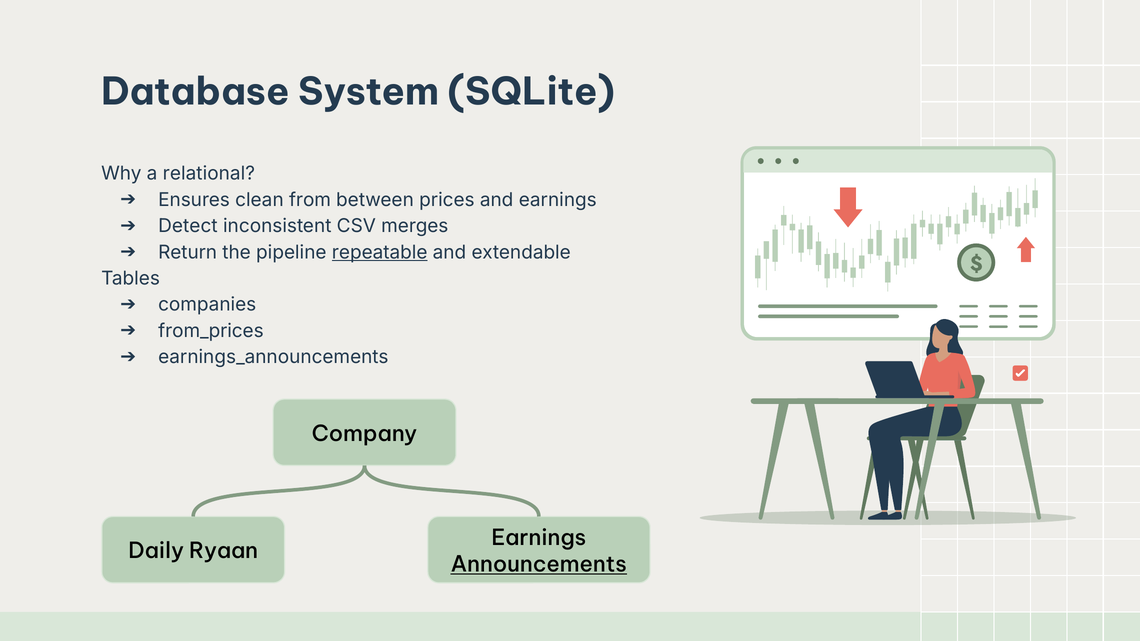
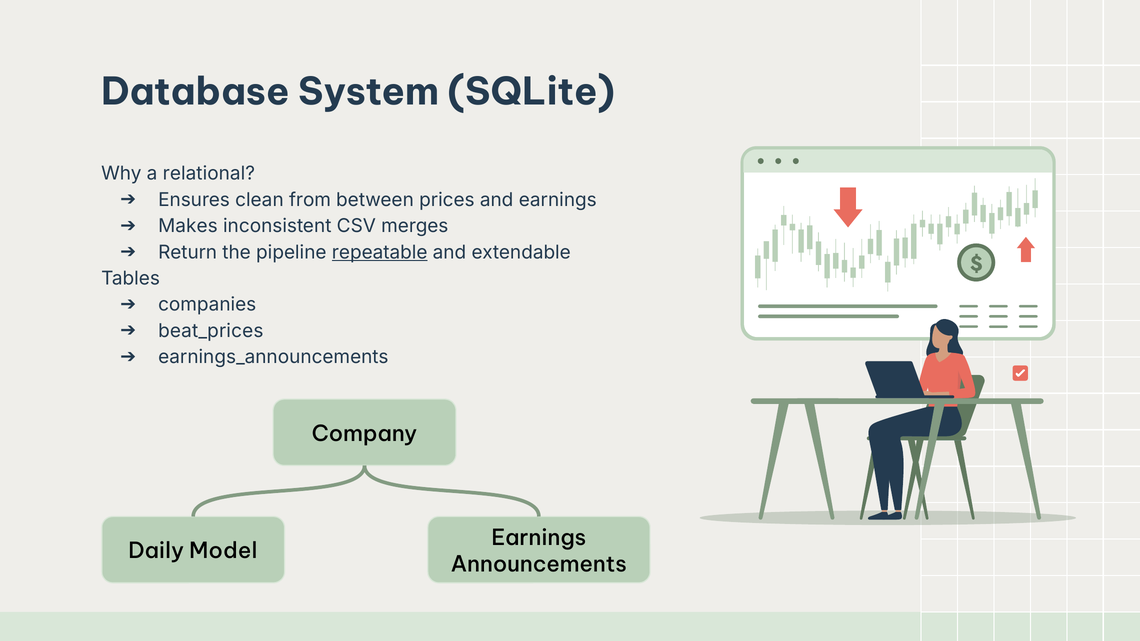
Detect: Detect -> Makes
from_prices: from_prices -> beat_prices
Ryaan: Ryaan -> Model
Announcements underline: present -> none
